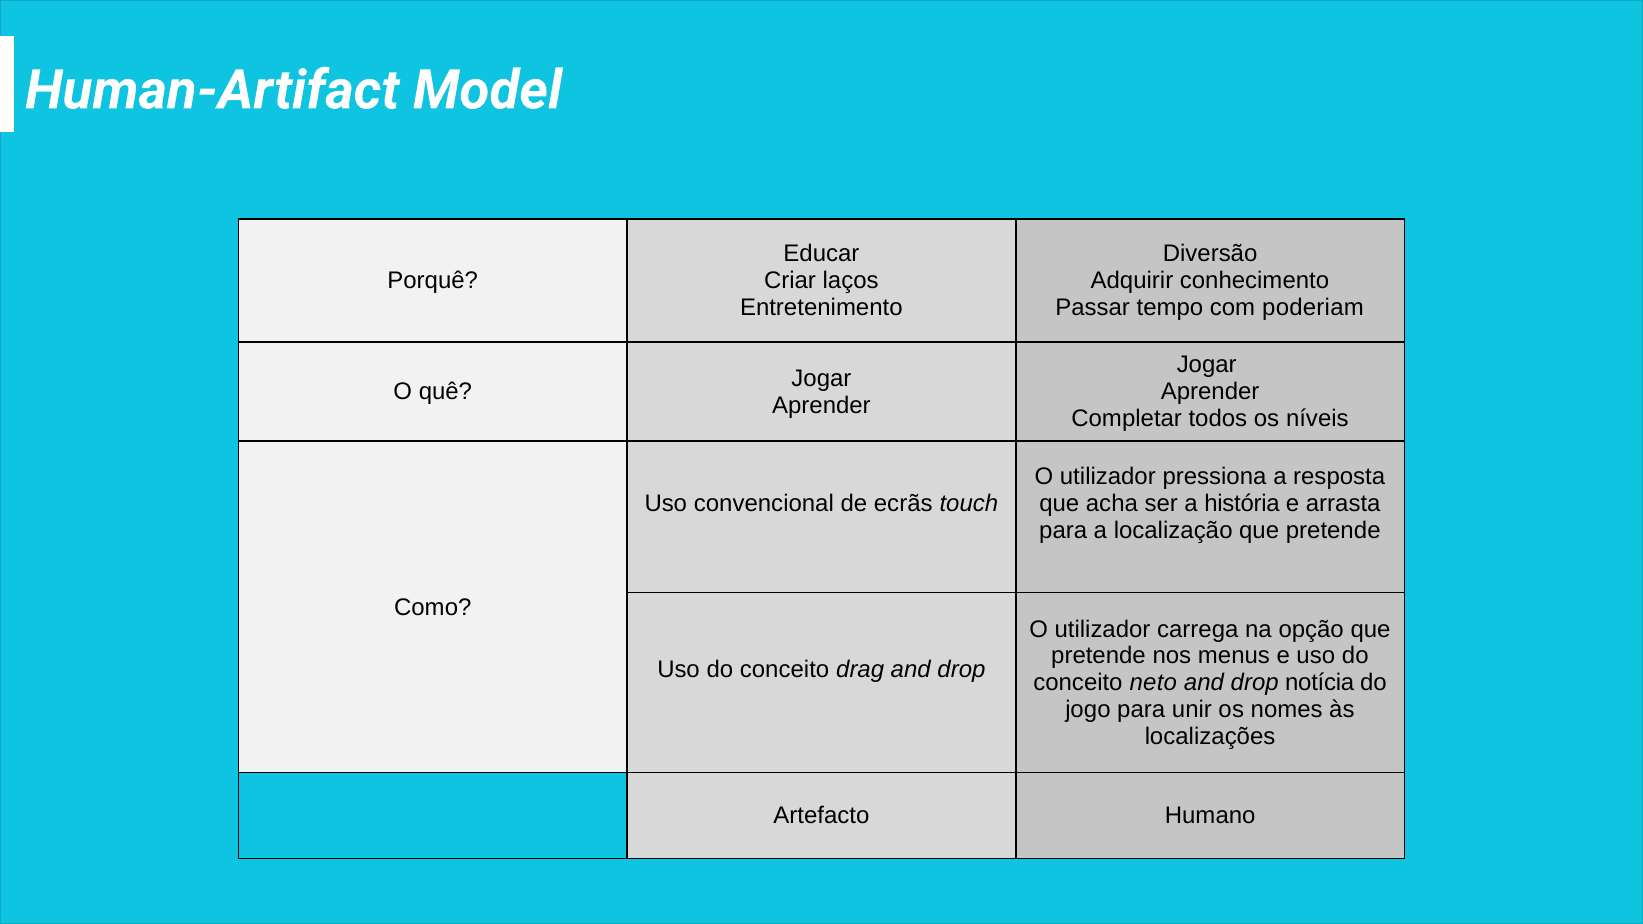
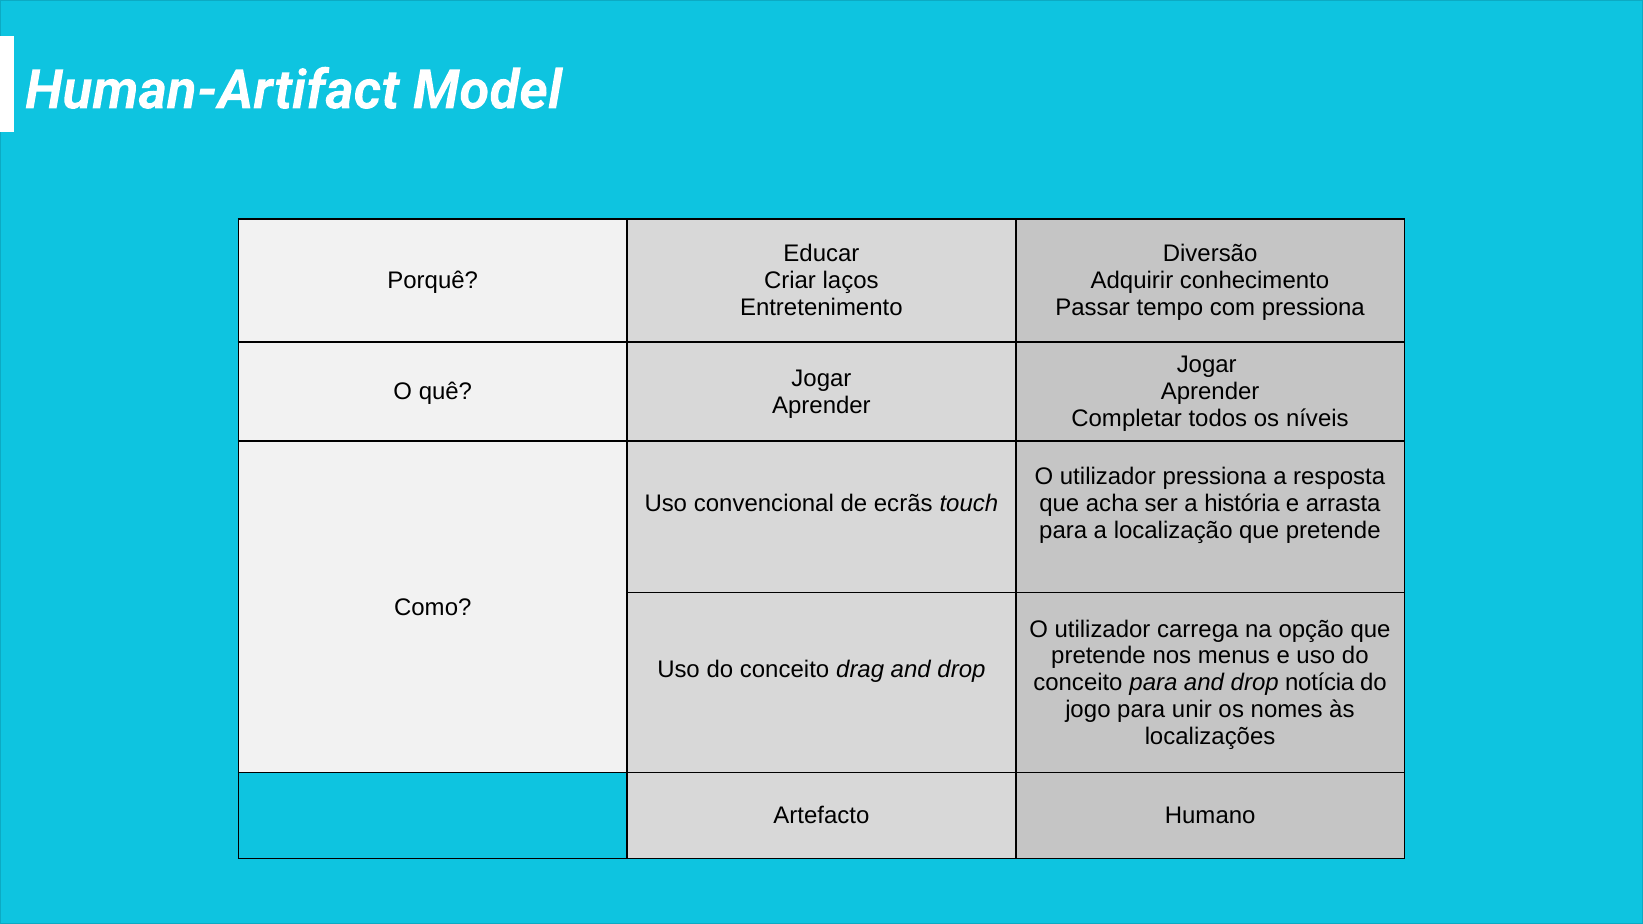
com poderiam: poderiam -> pressiona
conceito neto: neto -> para
